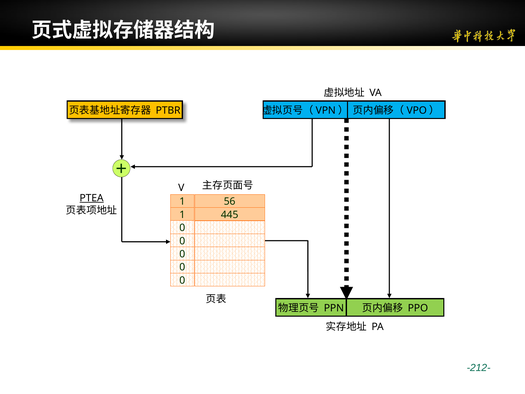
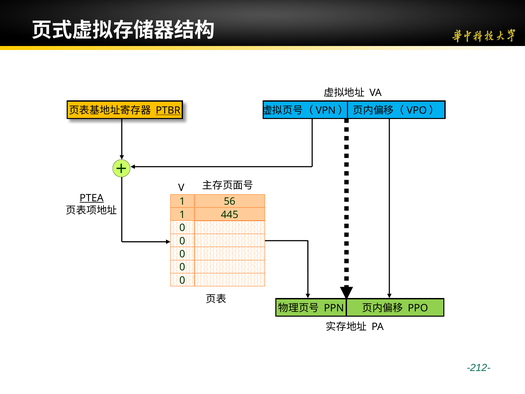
PTBR underline: none -> present
